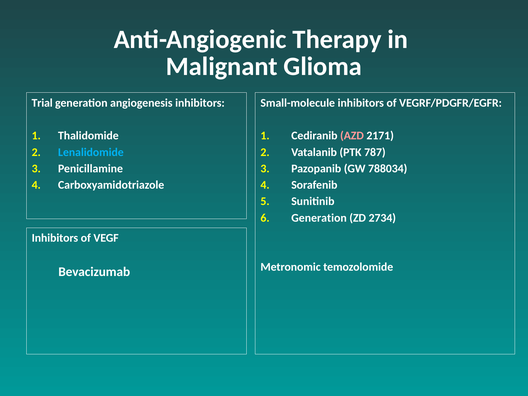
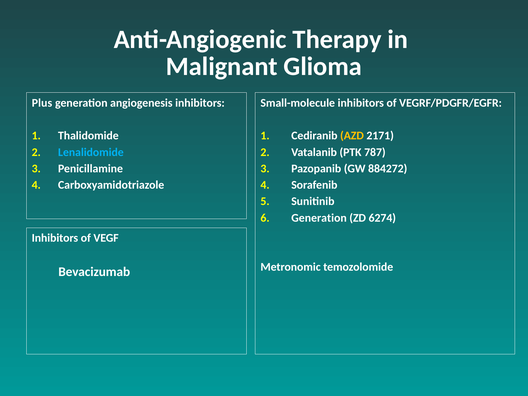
Trial: Trial -> Plus
AZD colour: pink -> yellow
788034: 788034 -> 884272
2734: 2734 -> 6274
